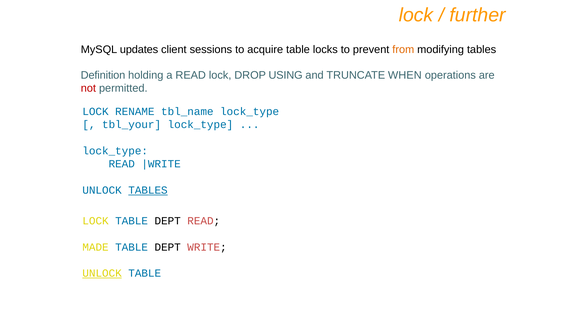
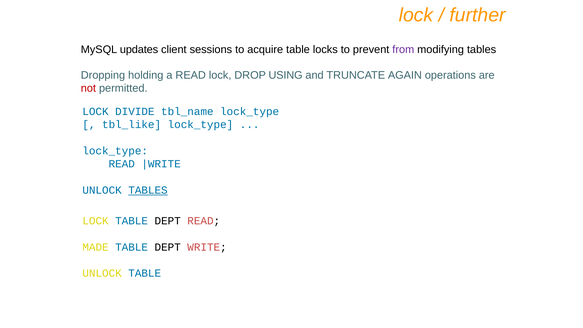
from colour: orange -> purple
Definition: Definition -> Dropping
WHEN: WHEN -> AGAIN
RENAME: RENAME -> DIVIDE
tbl_your: tbl_your -> tbl_like
UNLOCK at (102, 273) underline: present -> none
